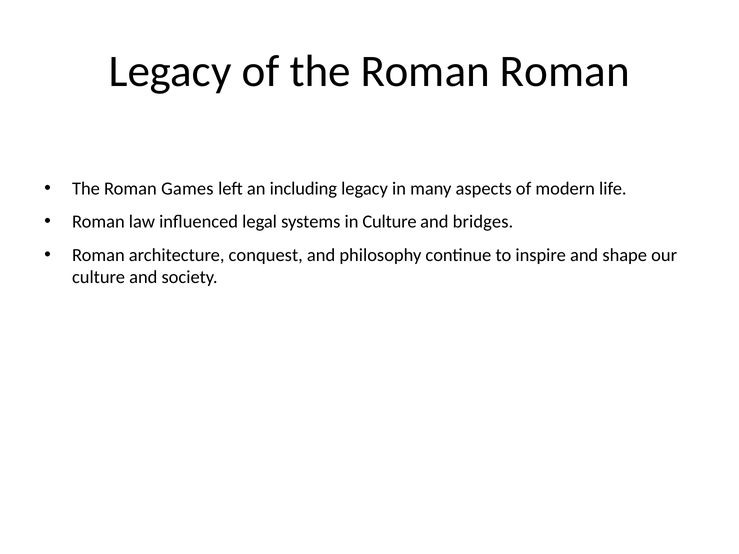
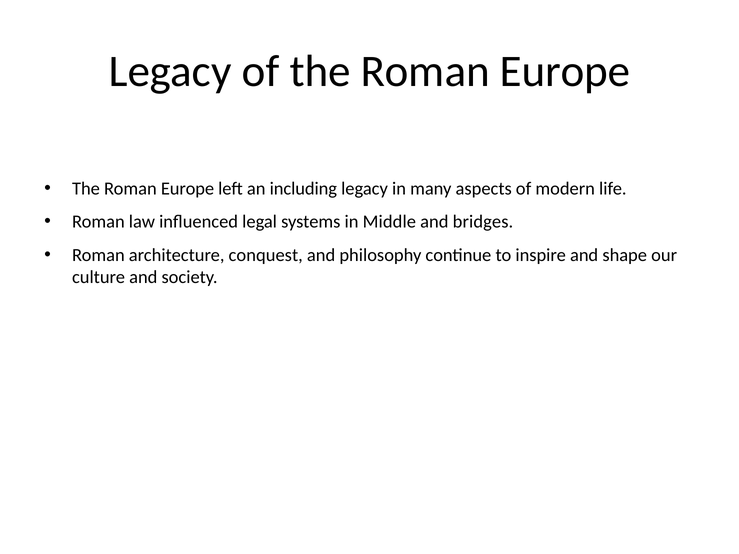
of the Roman Roman: Roman -> Europe
Games at (187, 189): Games -> Europe
in Culture: Culture -> Middle
